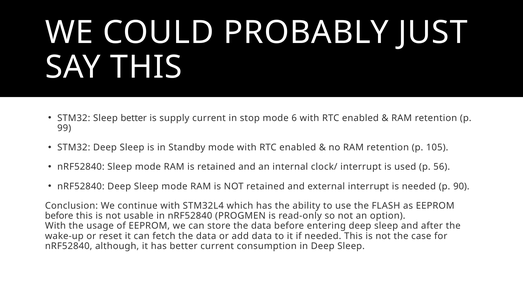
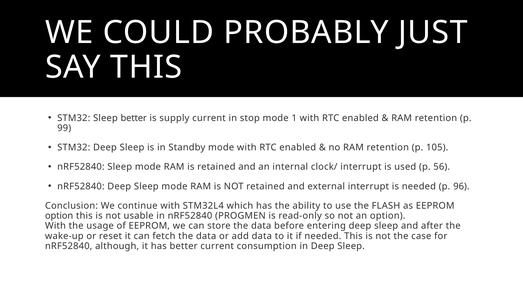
6: 6 -> 1
90: 90 -> 96
before at (59, 216): before -> option
